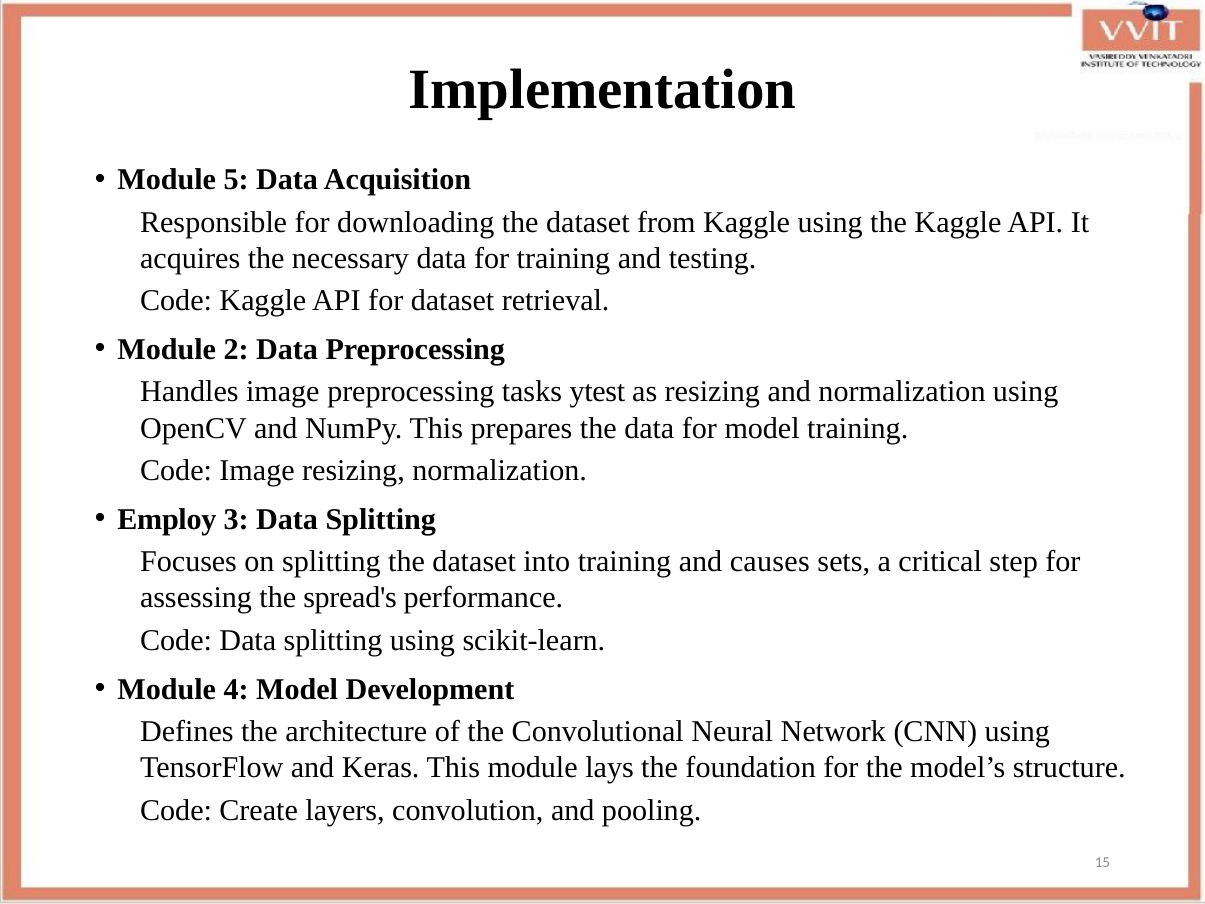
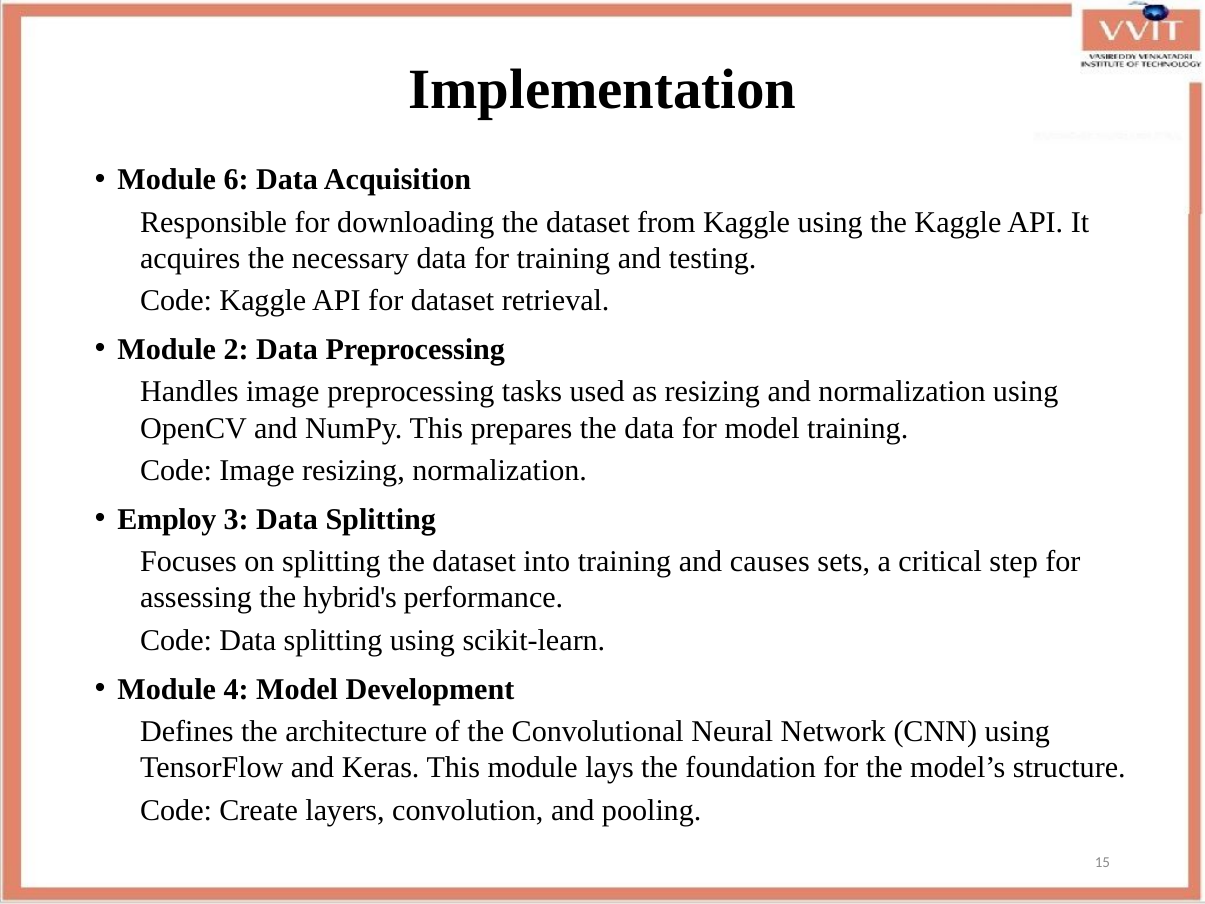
5: 5 -> 6
ytest: ytest -> used
spread's: spread's -> hybrid's
